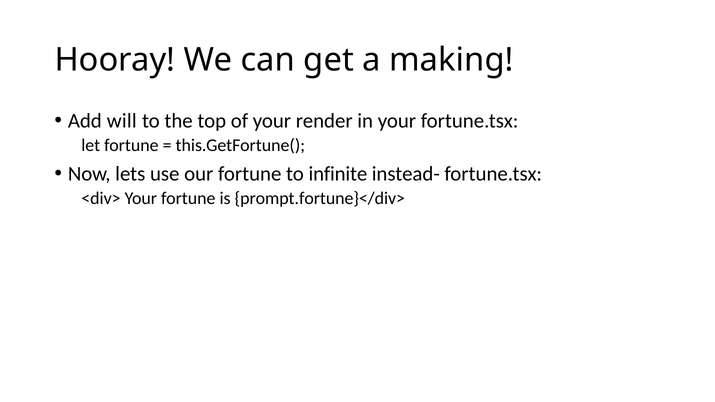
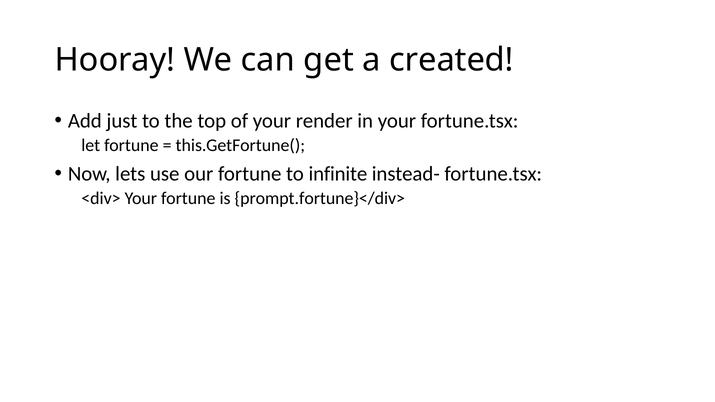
making: making -> created
will: will -> just
